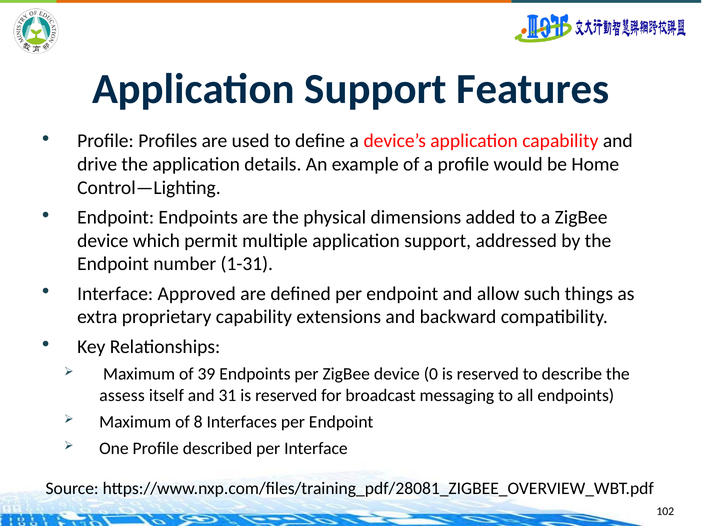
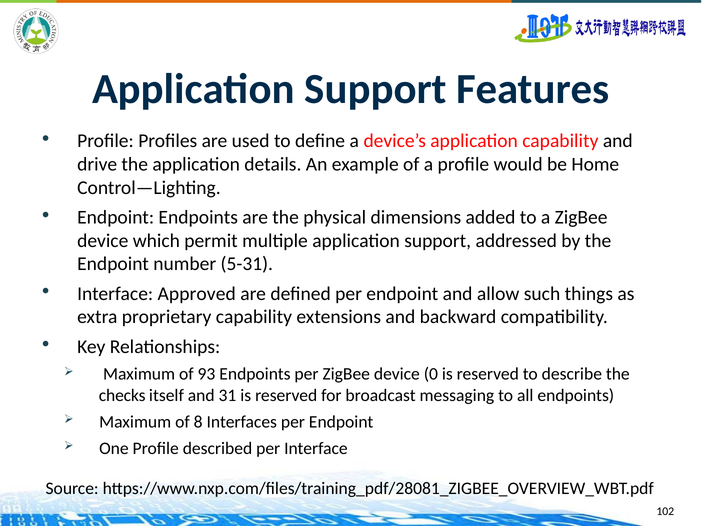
1-31: 1-31 -> 5-31
39: 39 -> 93
assess: assess -> checks
